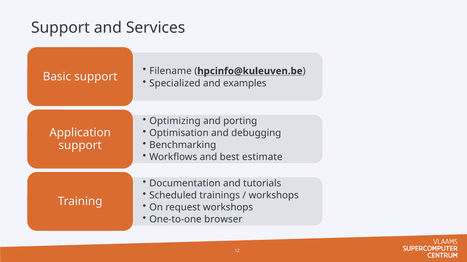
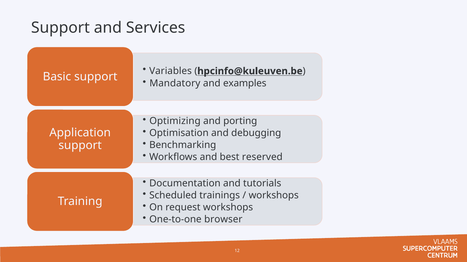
Filename: Filename -> Variables
Specialized: Specialized -> Mandatory
estimate: estimate -> reserved
